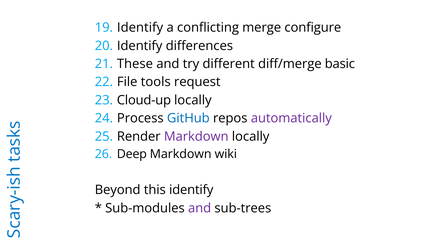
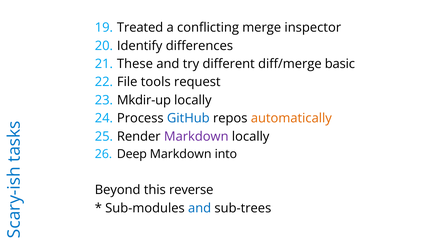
Identify at (140, 28): Identify -> Treated
configure: configure -> inspector
Cloud-up: Cloud-up -> Mkdir-up
automatically colour: purple -> orange
wiki: wiki -> into
this identify: identify -> reverse
and at (200, 208) colour: purple -> blue
